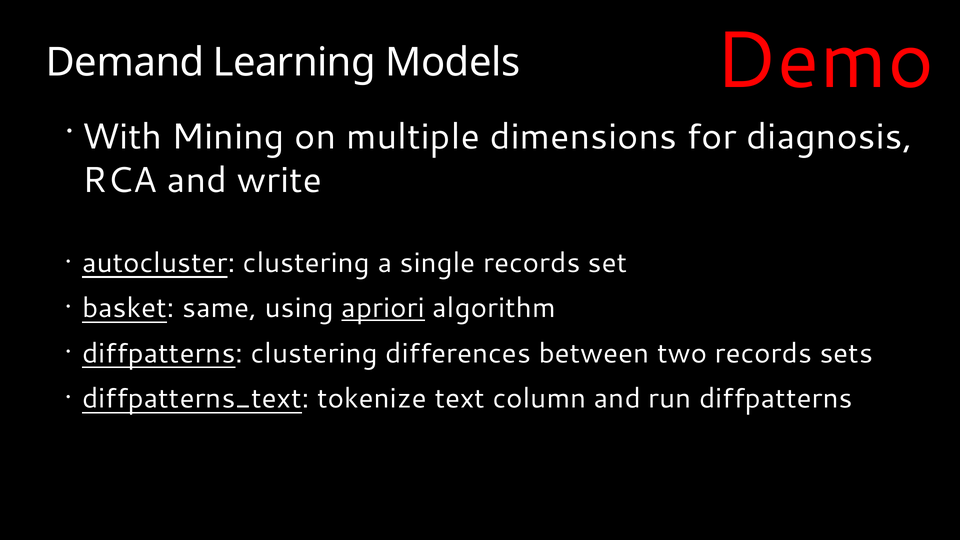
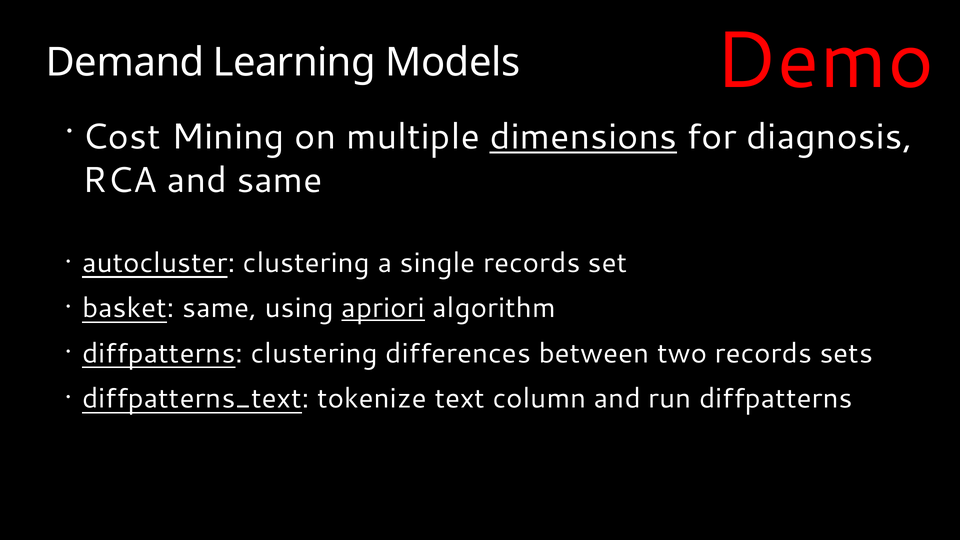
With: With -> Cost
dimensions underline: none -> present
and write: write -> same
